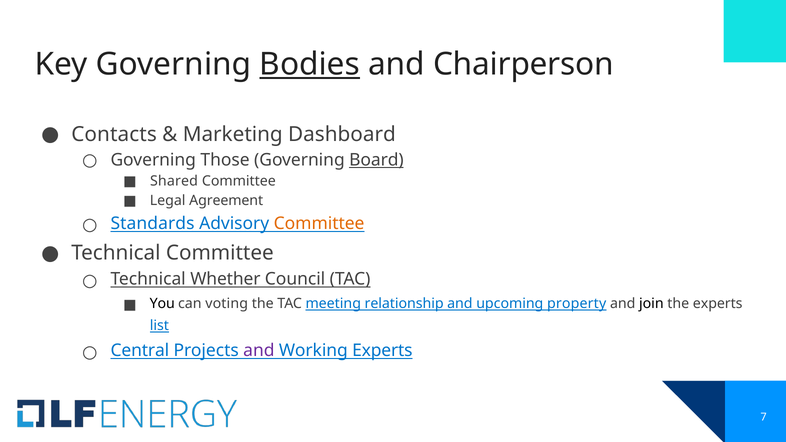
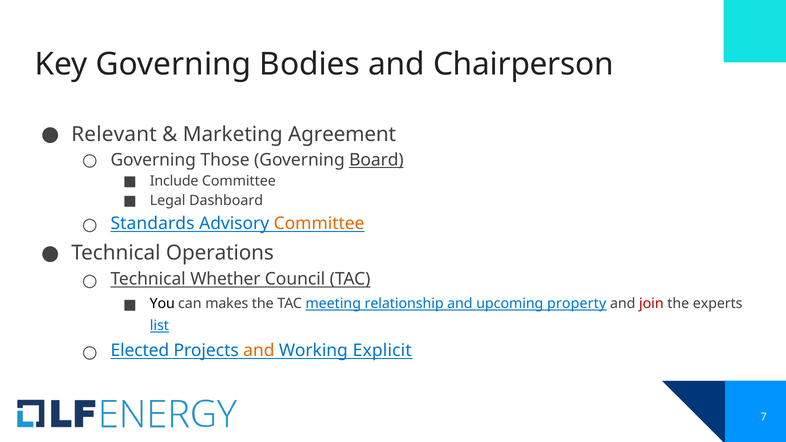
Bodies underline: present -> none
Contacts: Contacts -> Relevant
Dashboard: Dashboard -> Agreement
Shared: Shared -> Include
Agreement: Agreement -> Dashboard
Technical Committee: Committee -> Operations
voting: voting -> makes
join colour: black -> red
Central: Central -> Elected
and at (259, 351) colour: purple -> orange
Working Experts: Experts -> Explicit
